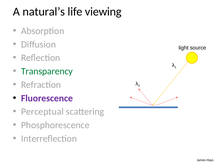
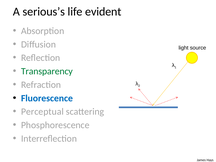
natural’s: natural’s -> serious’s
viewing: viewing -> evident
Fluorescence colour: purple -> blue
